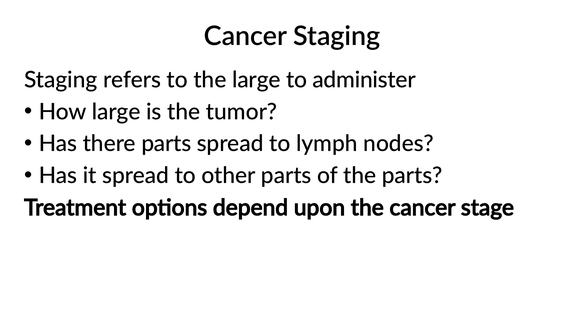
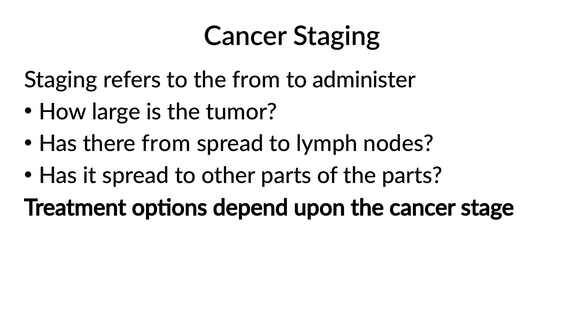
the large: large -> from
there parts: parts -> from
